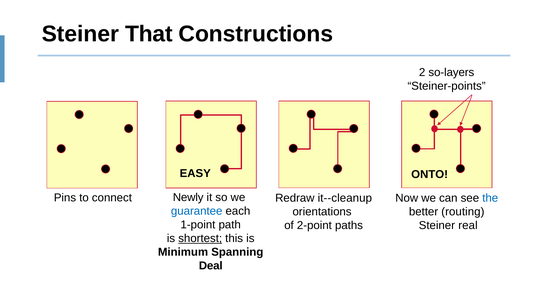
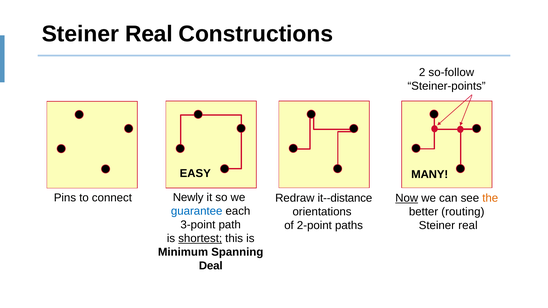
That at (149, 34): That -> Real
so-layers: so-layers -> so-follow
ONTO: ONTO -> MANY
Now underline: none -> present
the colour: blue -> orange
it--cleanup: it--cleanup -> it--distance
1-point: 1-point -> 3-point
